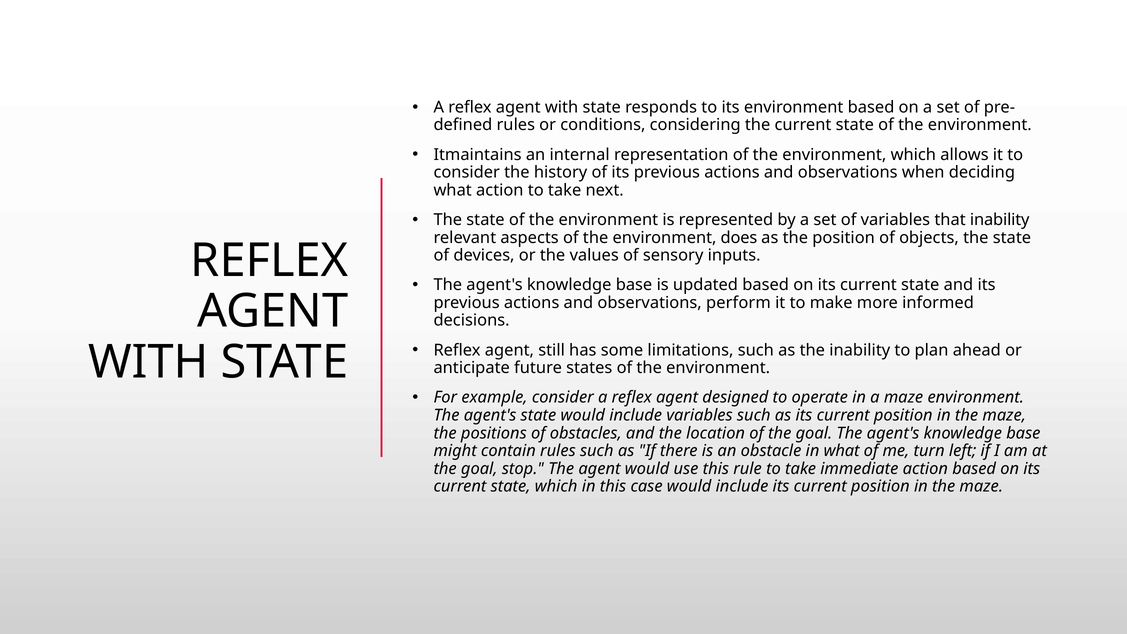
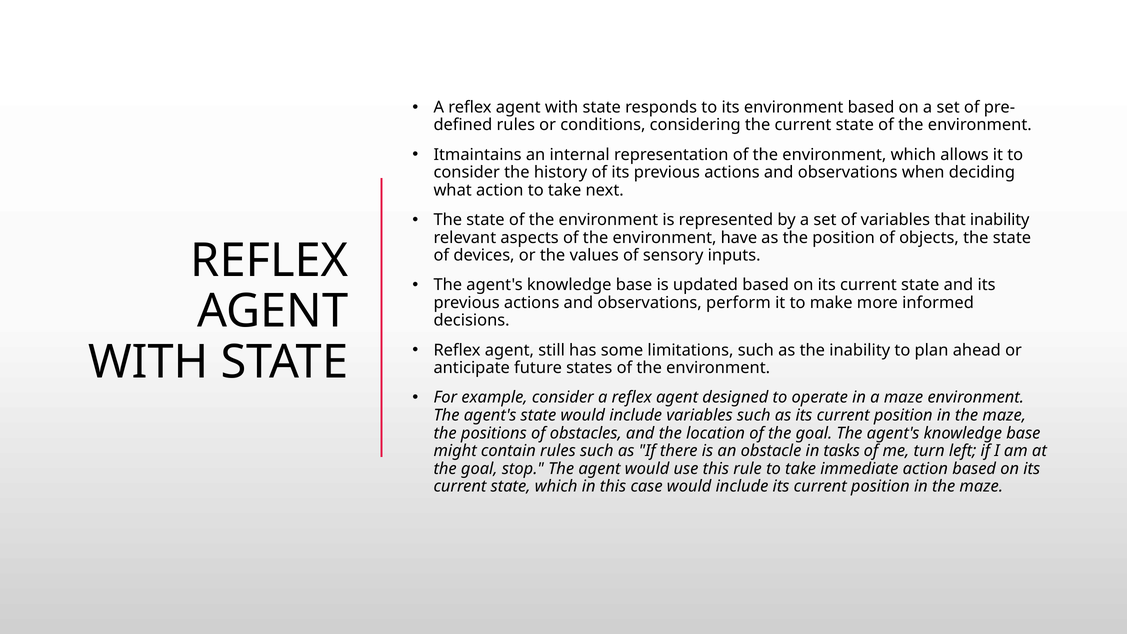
does: does -> have
in what: what -> tasks
